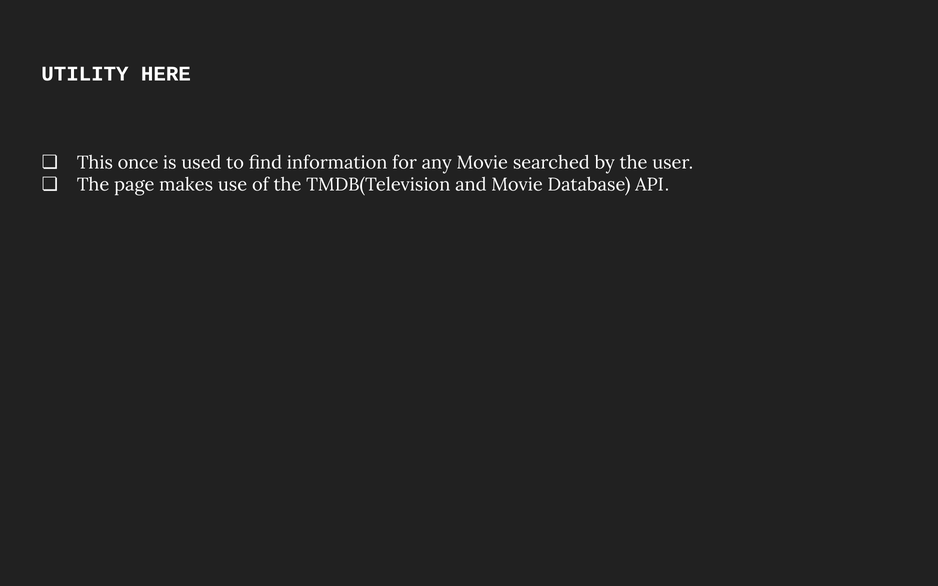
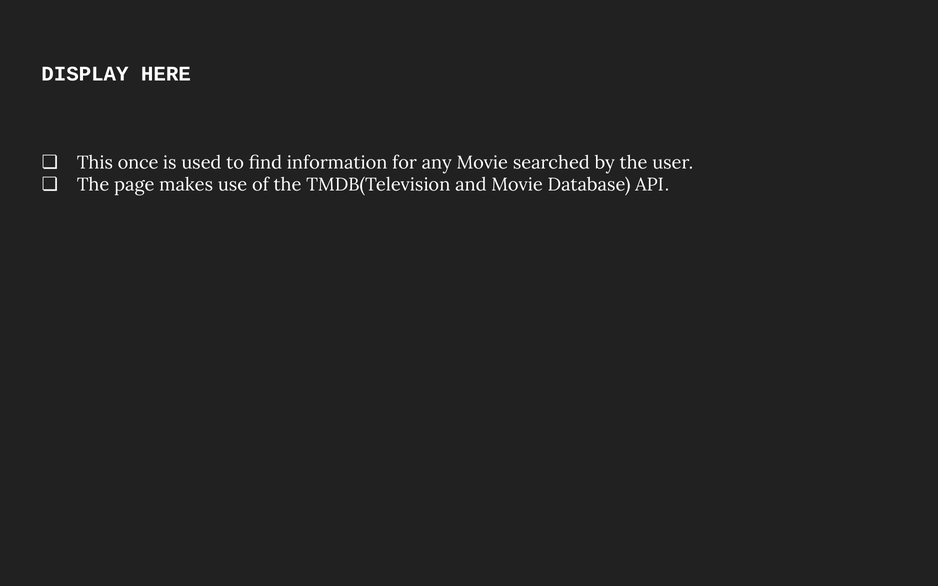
UTILITY: UTILITY -> DISPLAY
